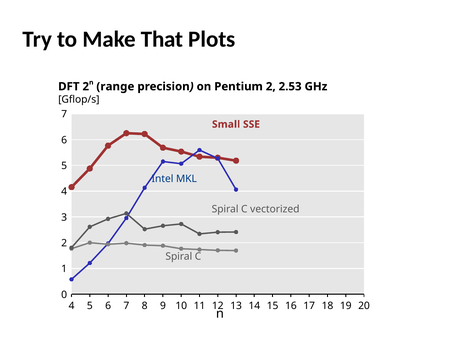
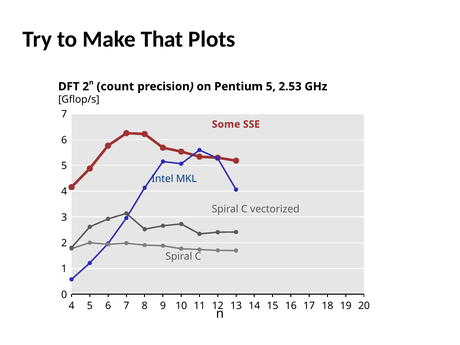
range: range -> count
Pentium 2: 2 -> 5
Small: Small -> Some
